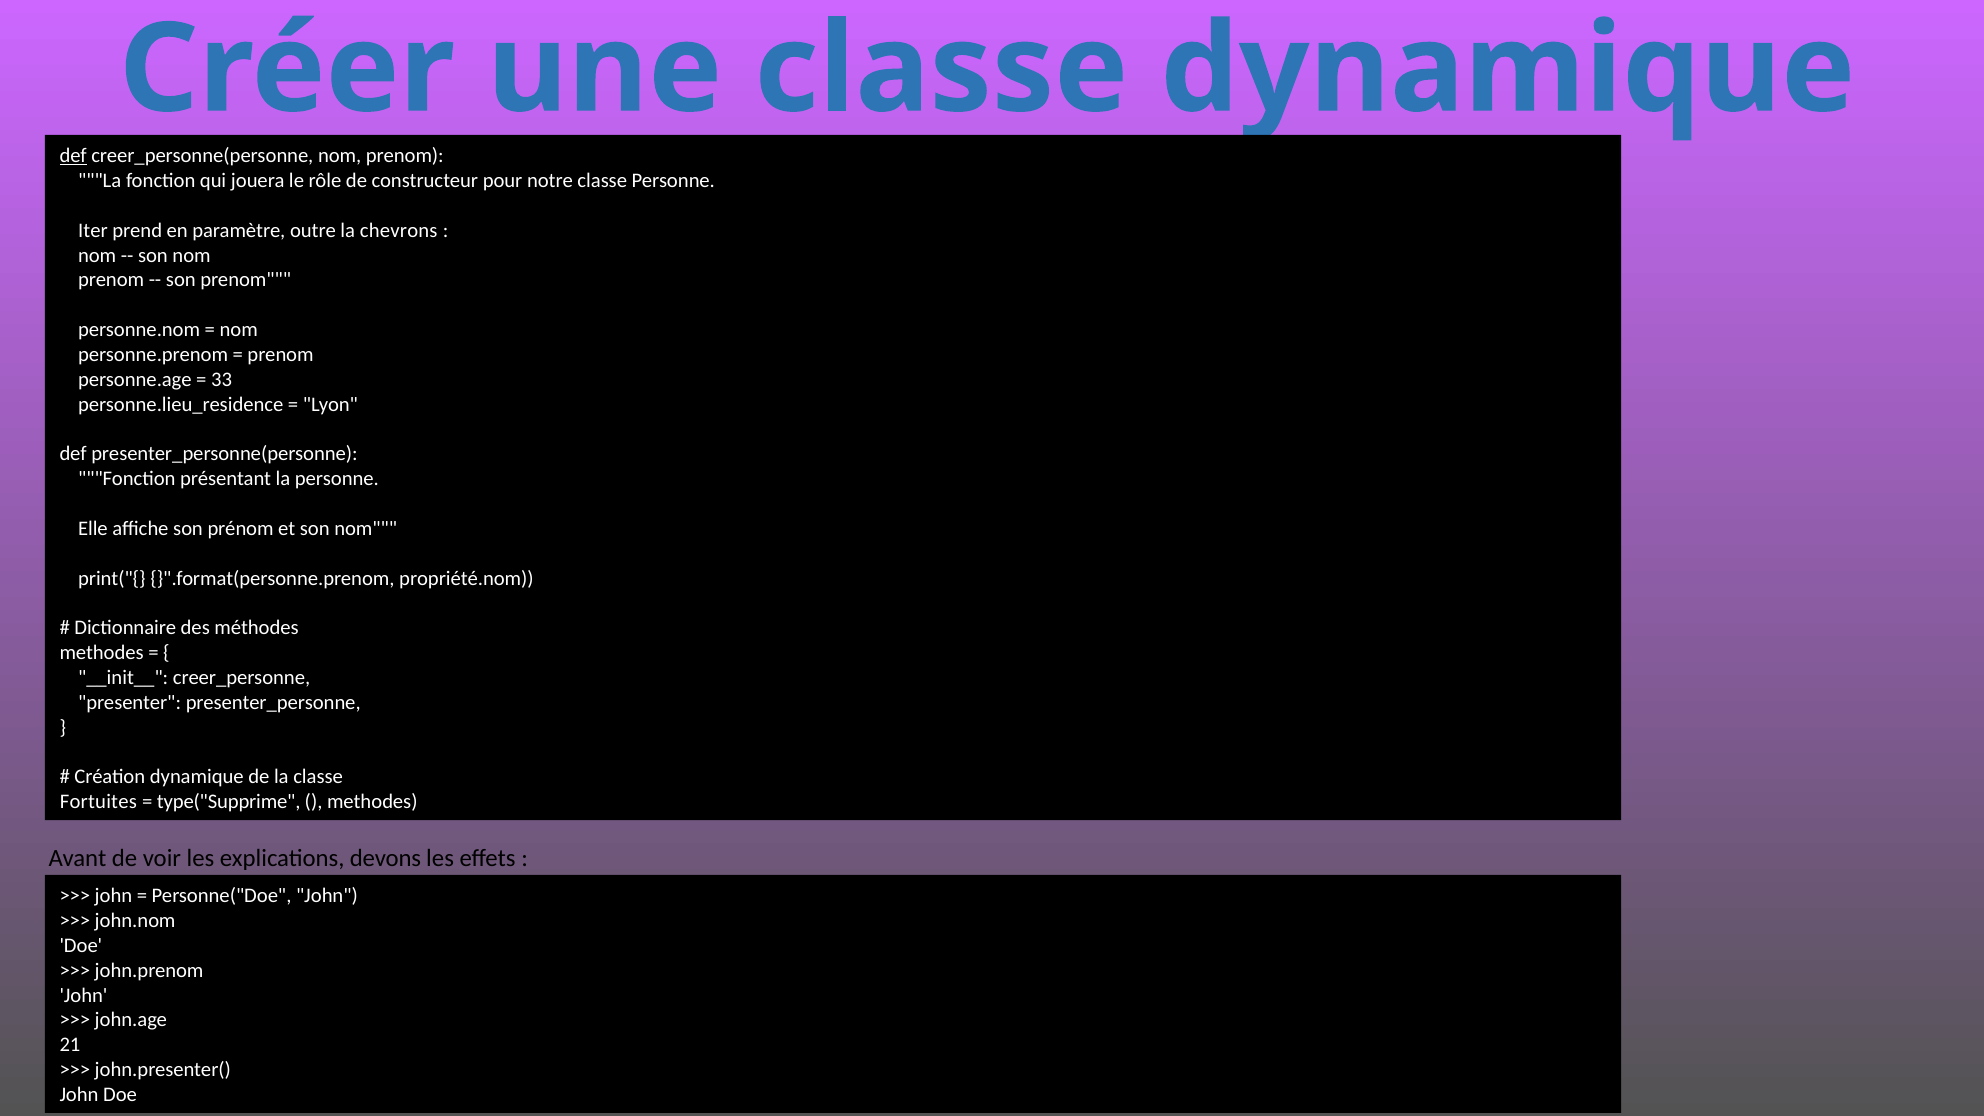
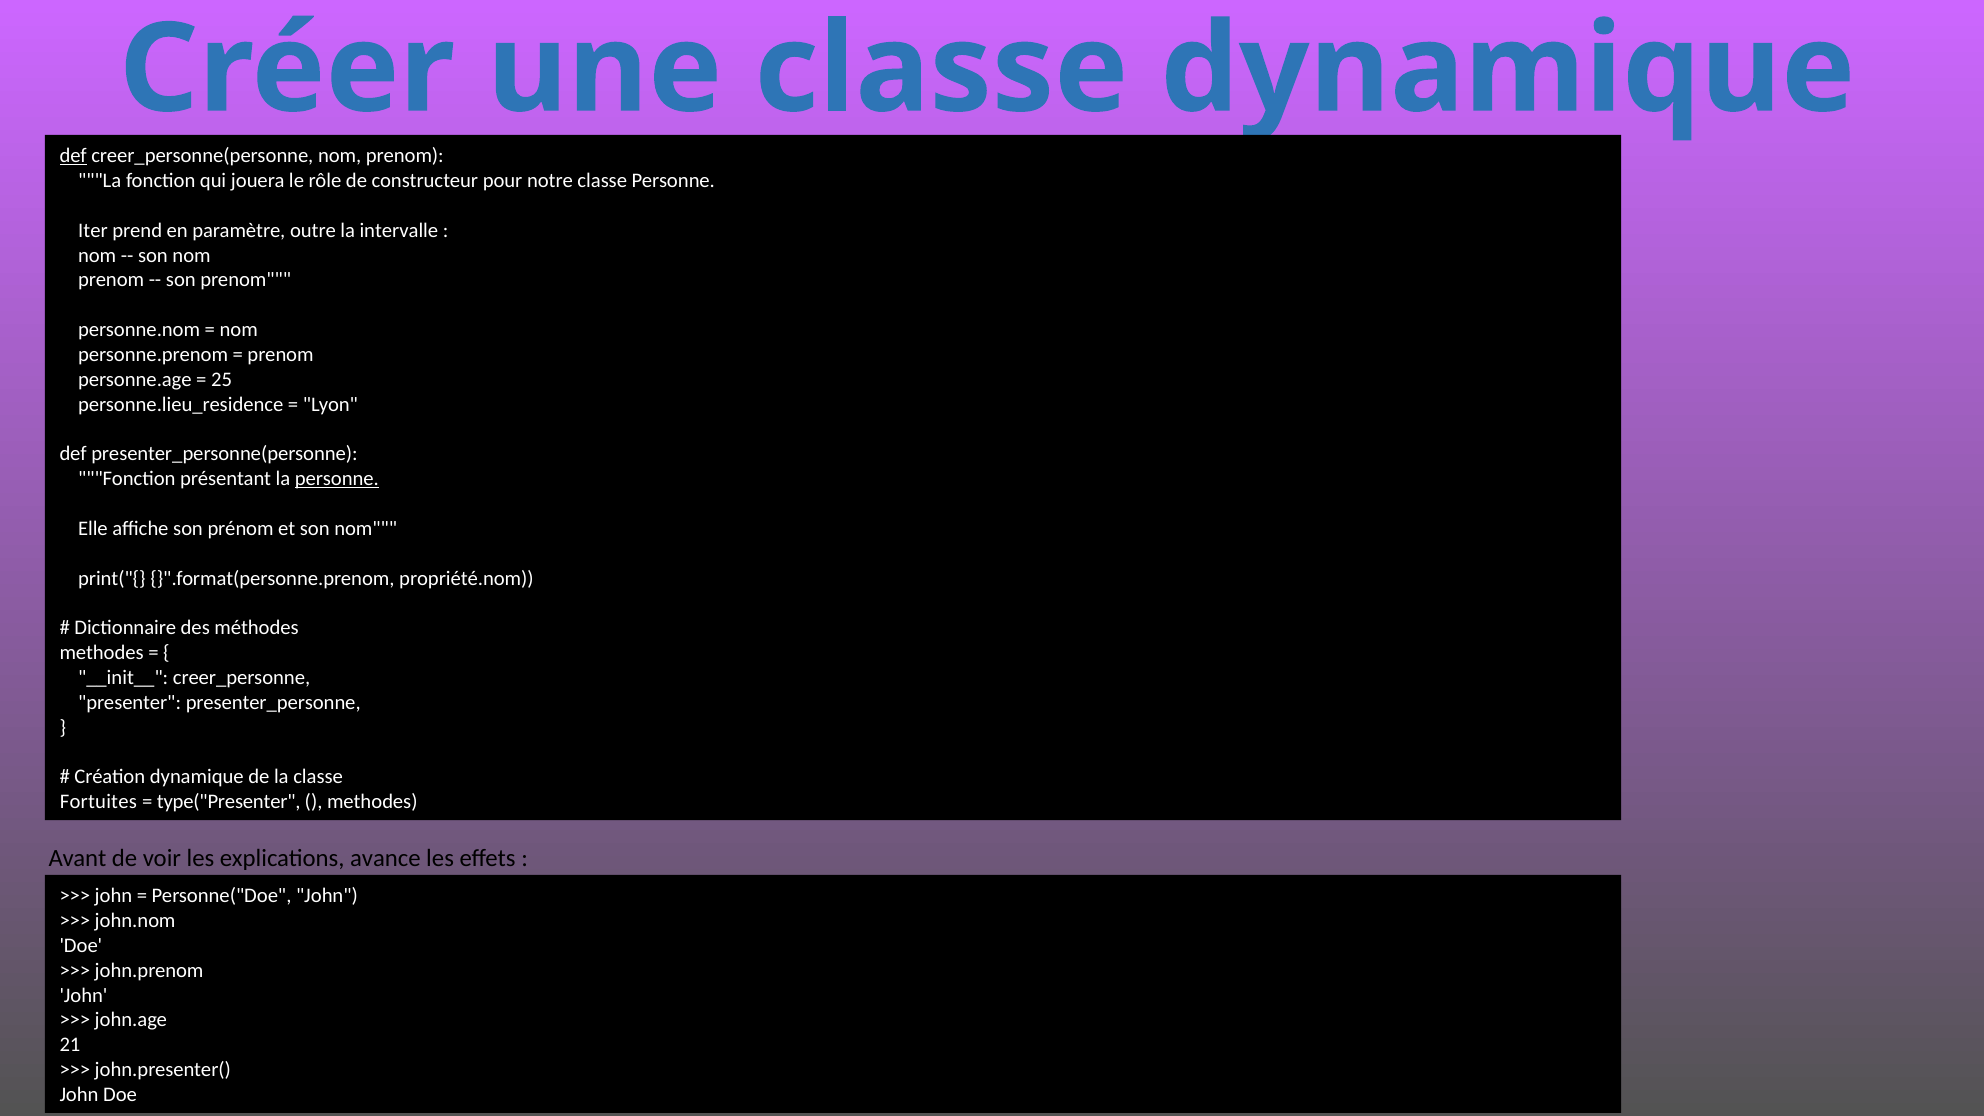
chevrons: chevrons -> intervalle
33: 33 -> 25
personne at (337, 479) underline: none -> present
type("Supprime: type("Supprime -> type("Presenter
devons: devons -> avance
